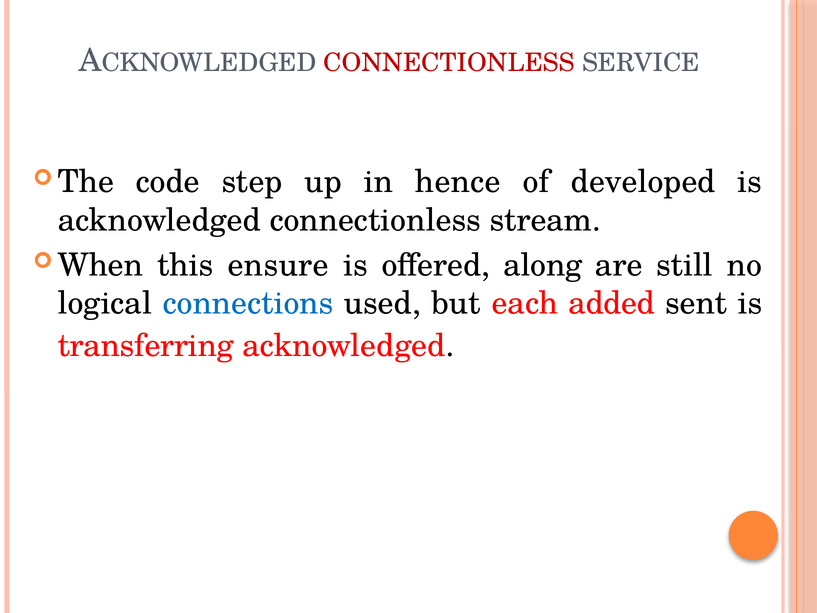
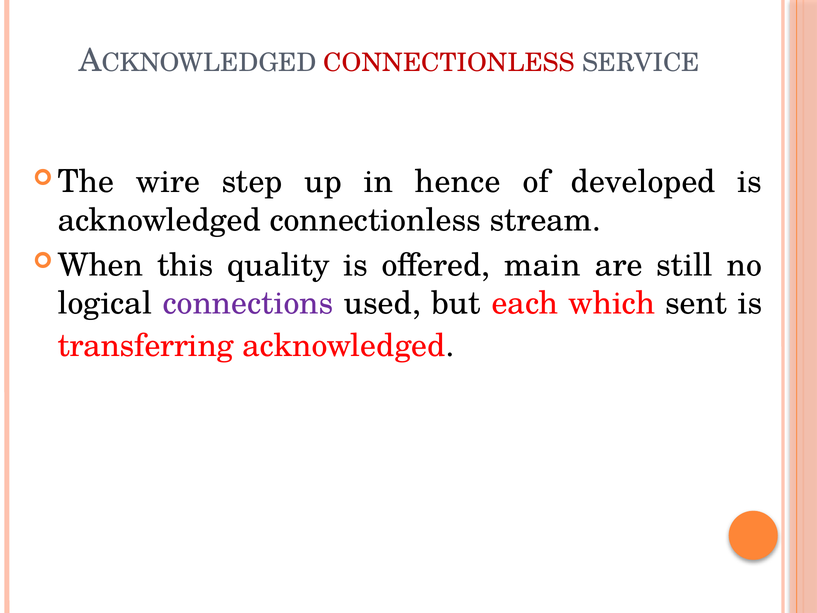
code: code -> wire
ensure: ensure -> quality
along: along -> main
connections colour: blue -> purple
added: added -> which
